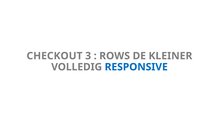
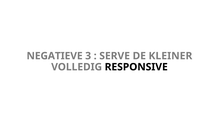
CHECKOUT: CHECKOUT -> NEGATIEVE
ROWS: ROWS -> SERVE
RESPONSIVE colour: blue -> black
